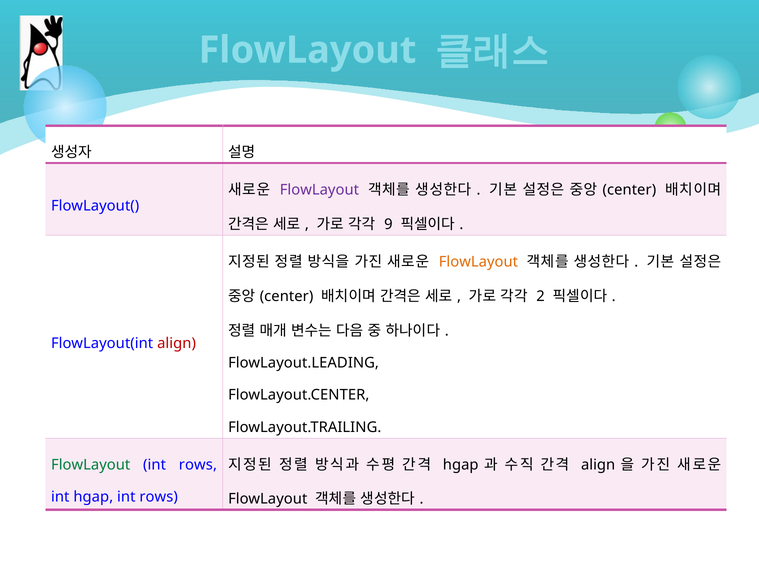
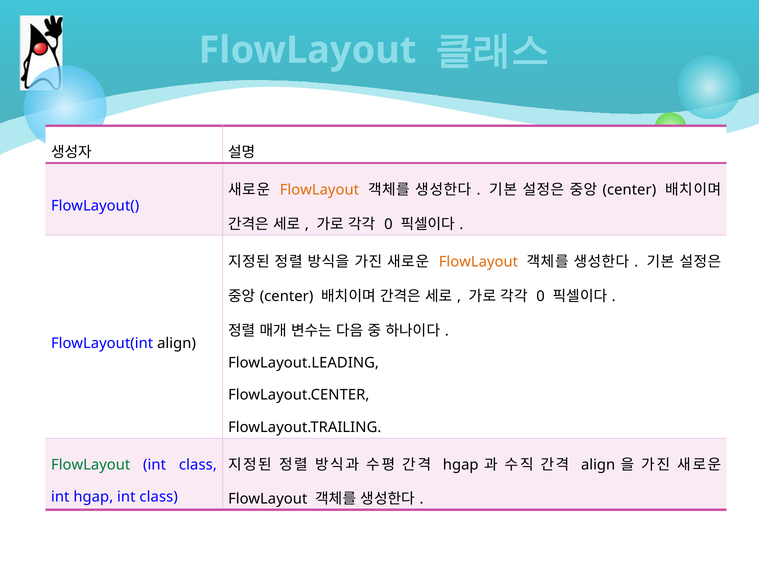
FlowLayout at (319, 190) colour: purple -> orange
9 at (388, 224): 9 -> 0
2 at (541, 296): 2 -> 0
align at (177, 343) colour: red -> black
rows at (198, 464): rows -> class
hgap int rows: rows -> class
